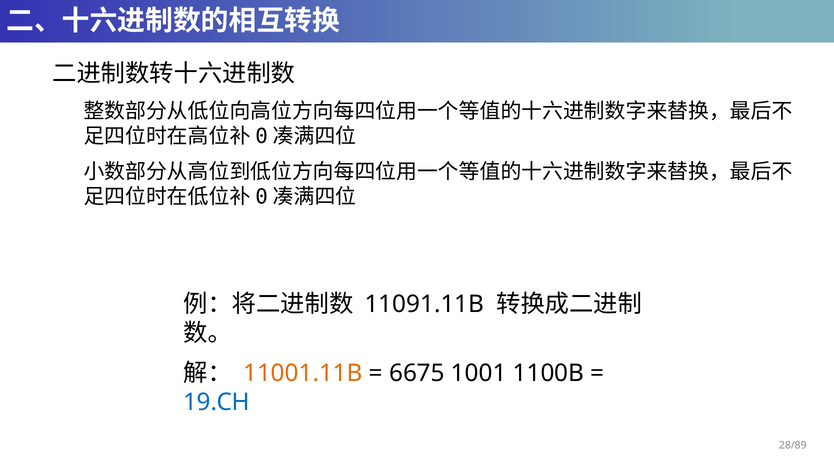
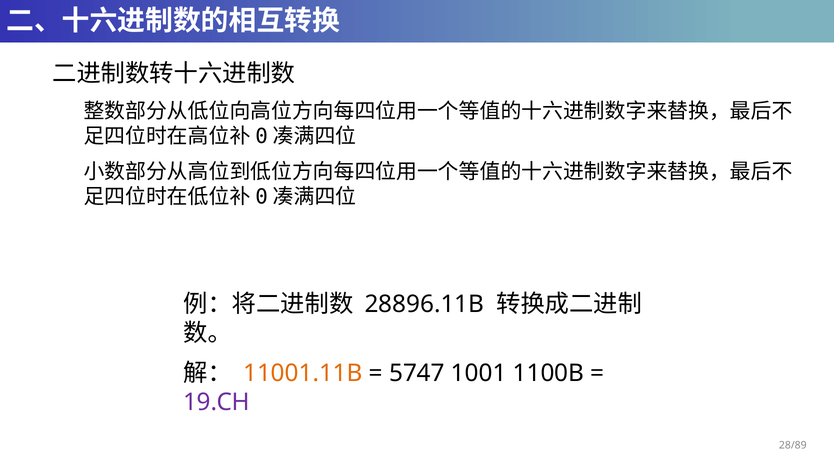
11091.11B: 11091.11B -> 28896.11B
6675: 6675 -> 5747
19.CH colour: blue -> purple
